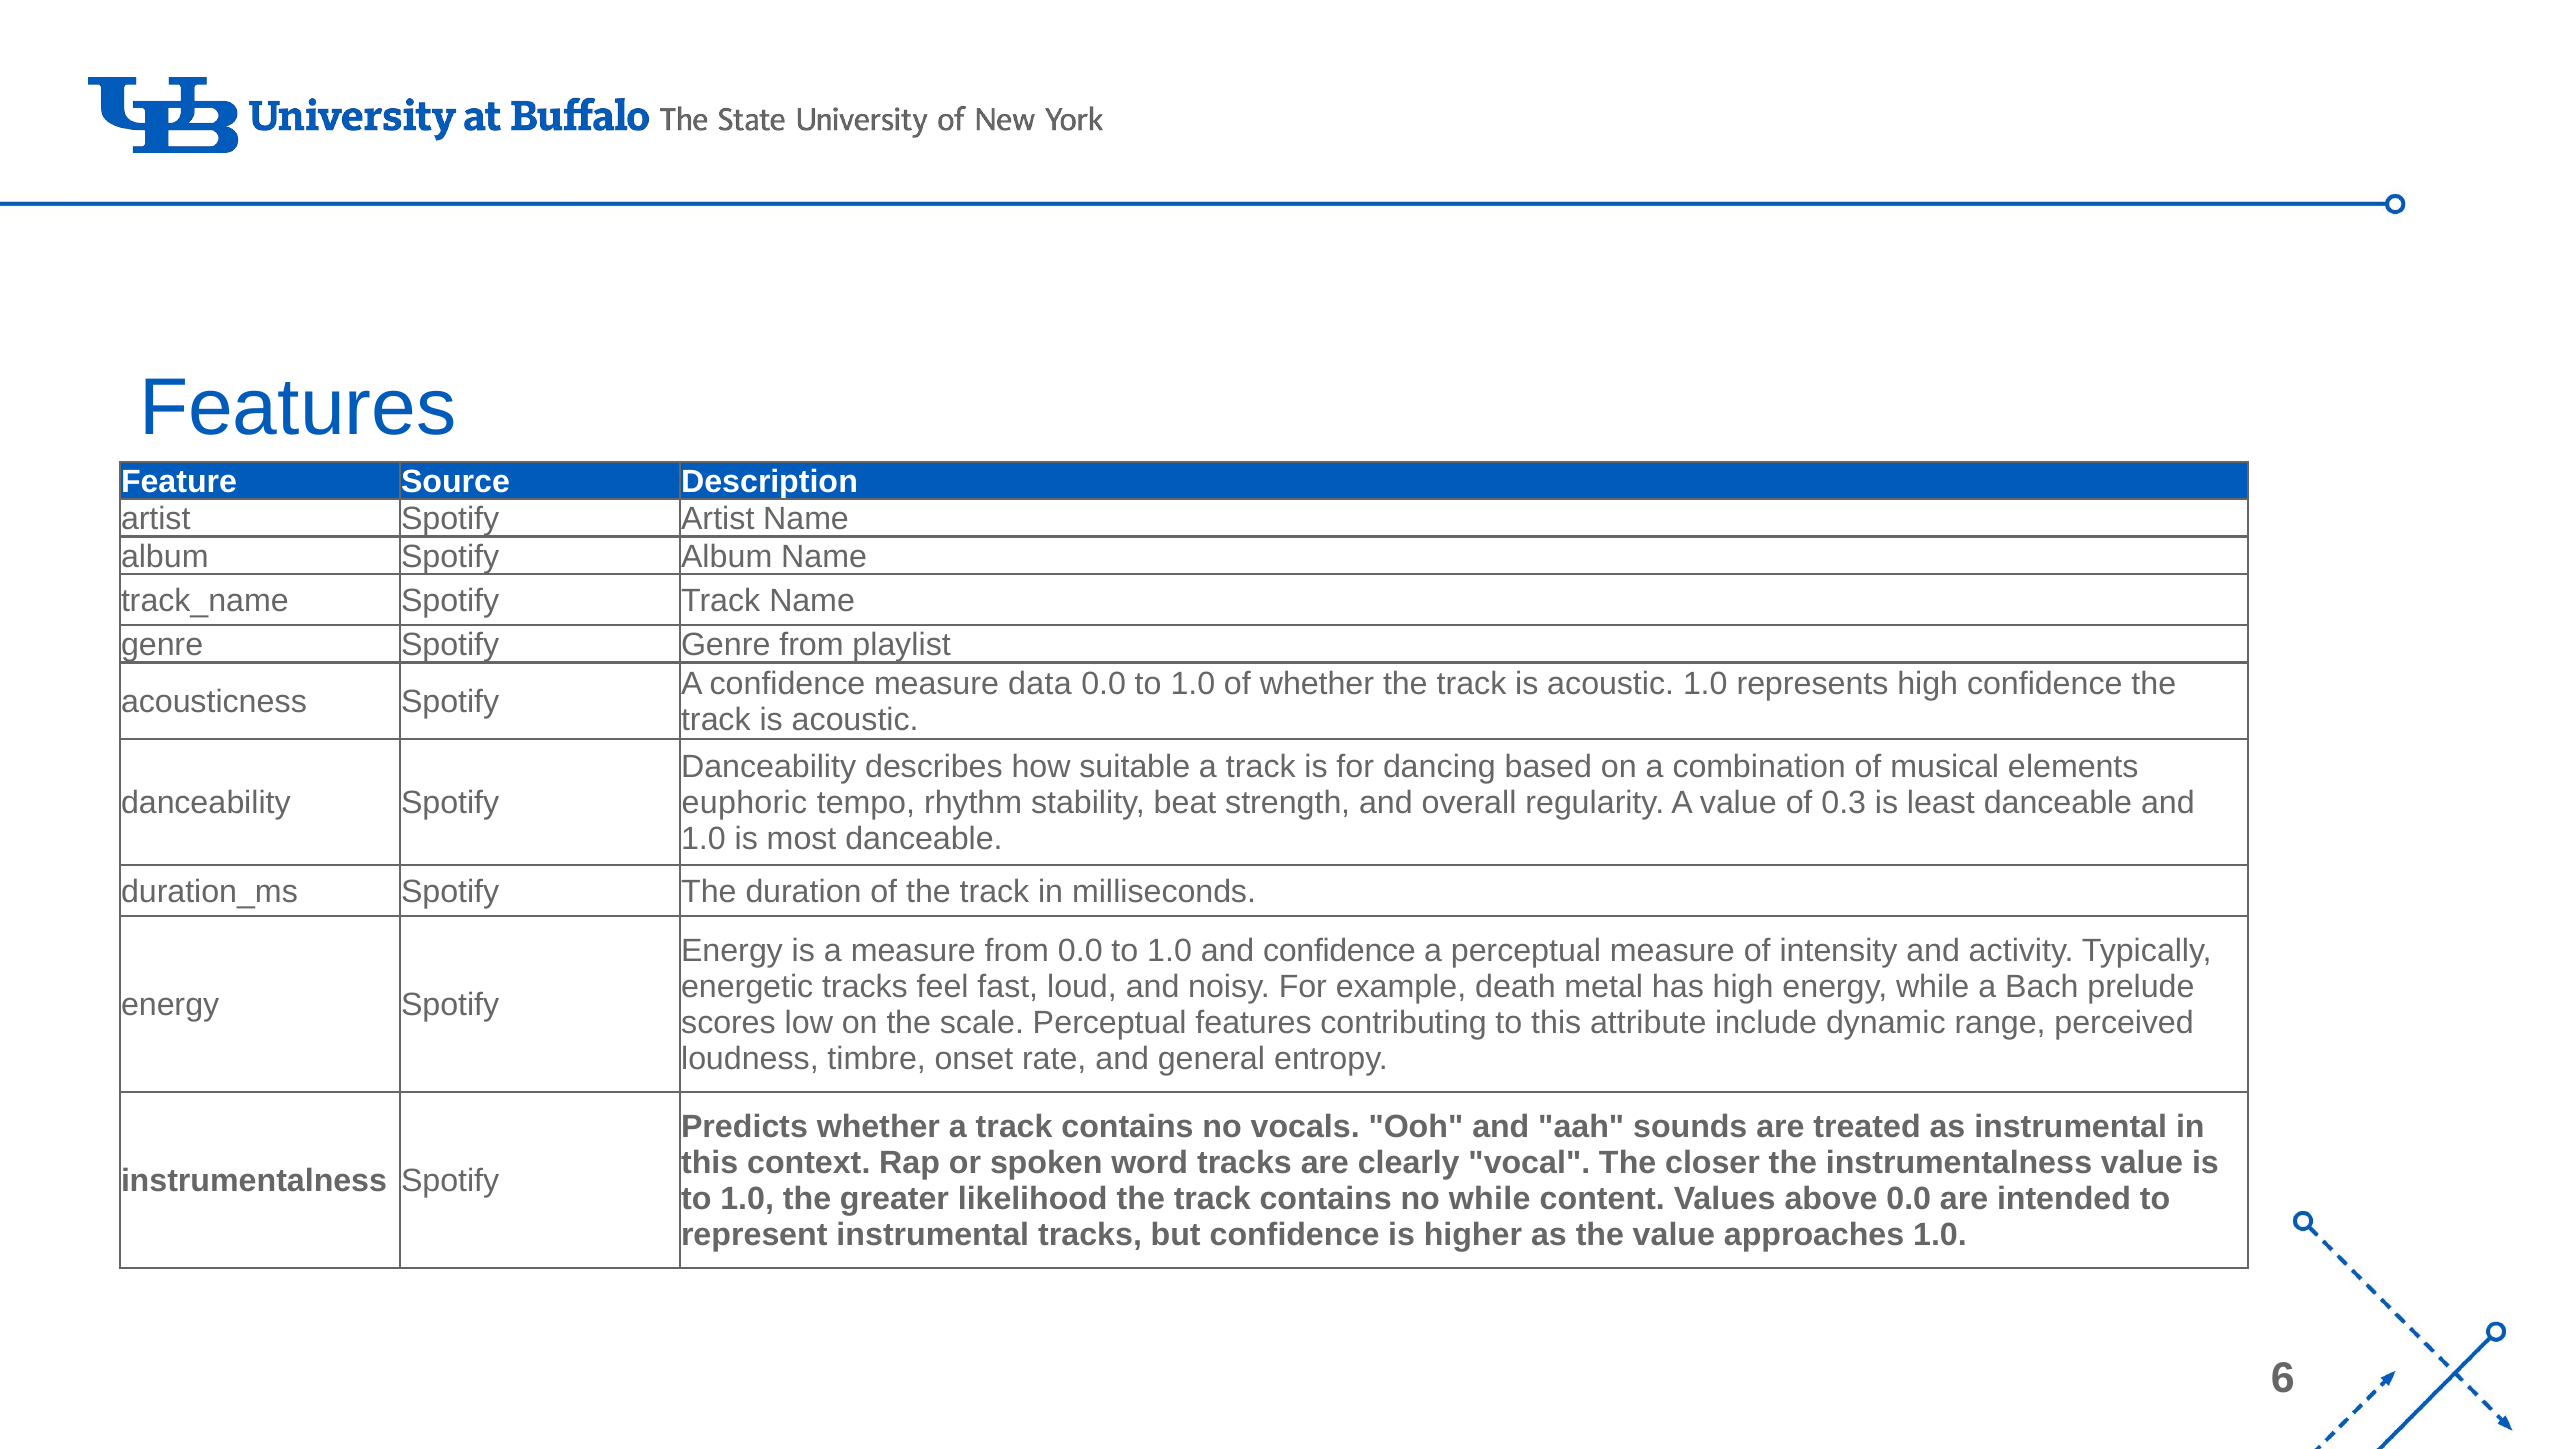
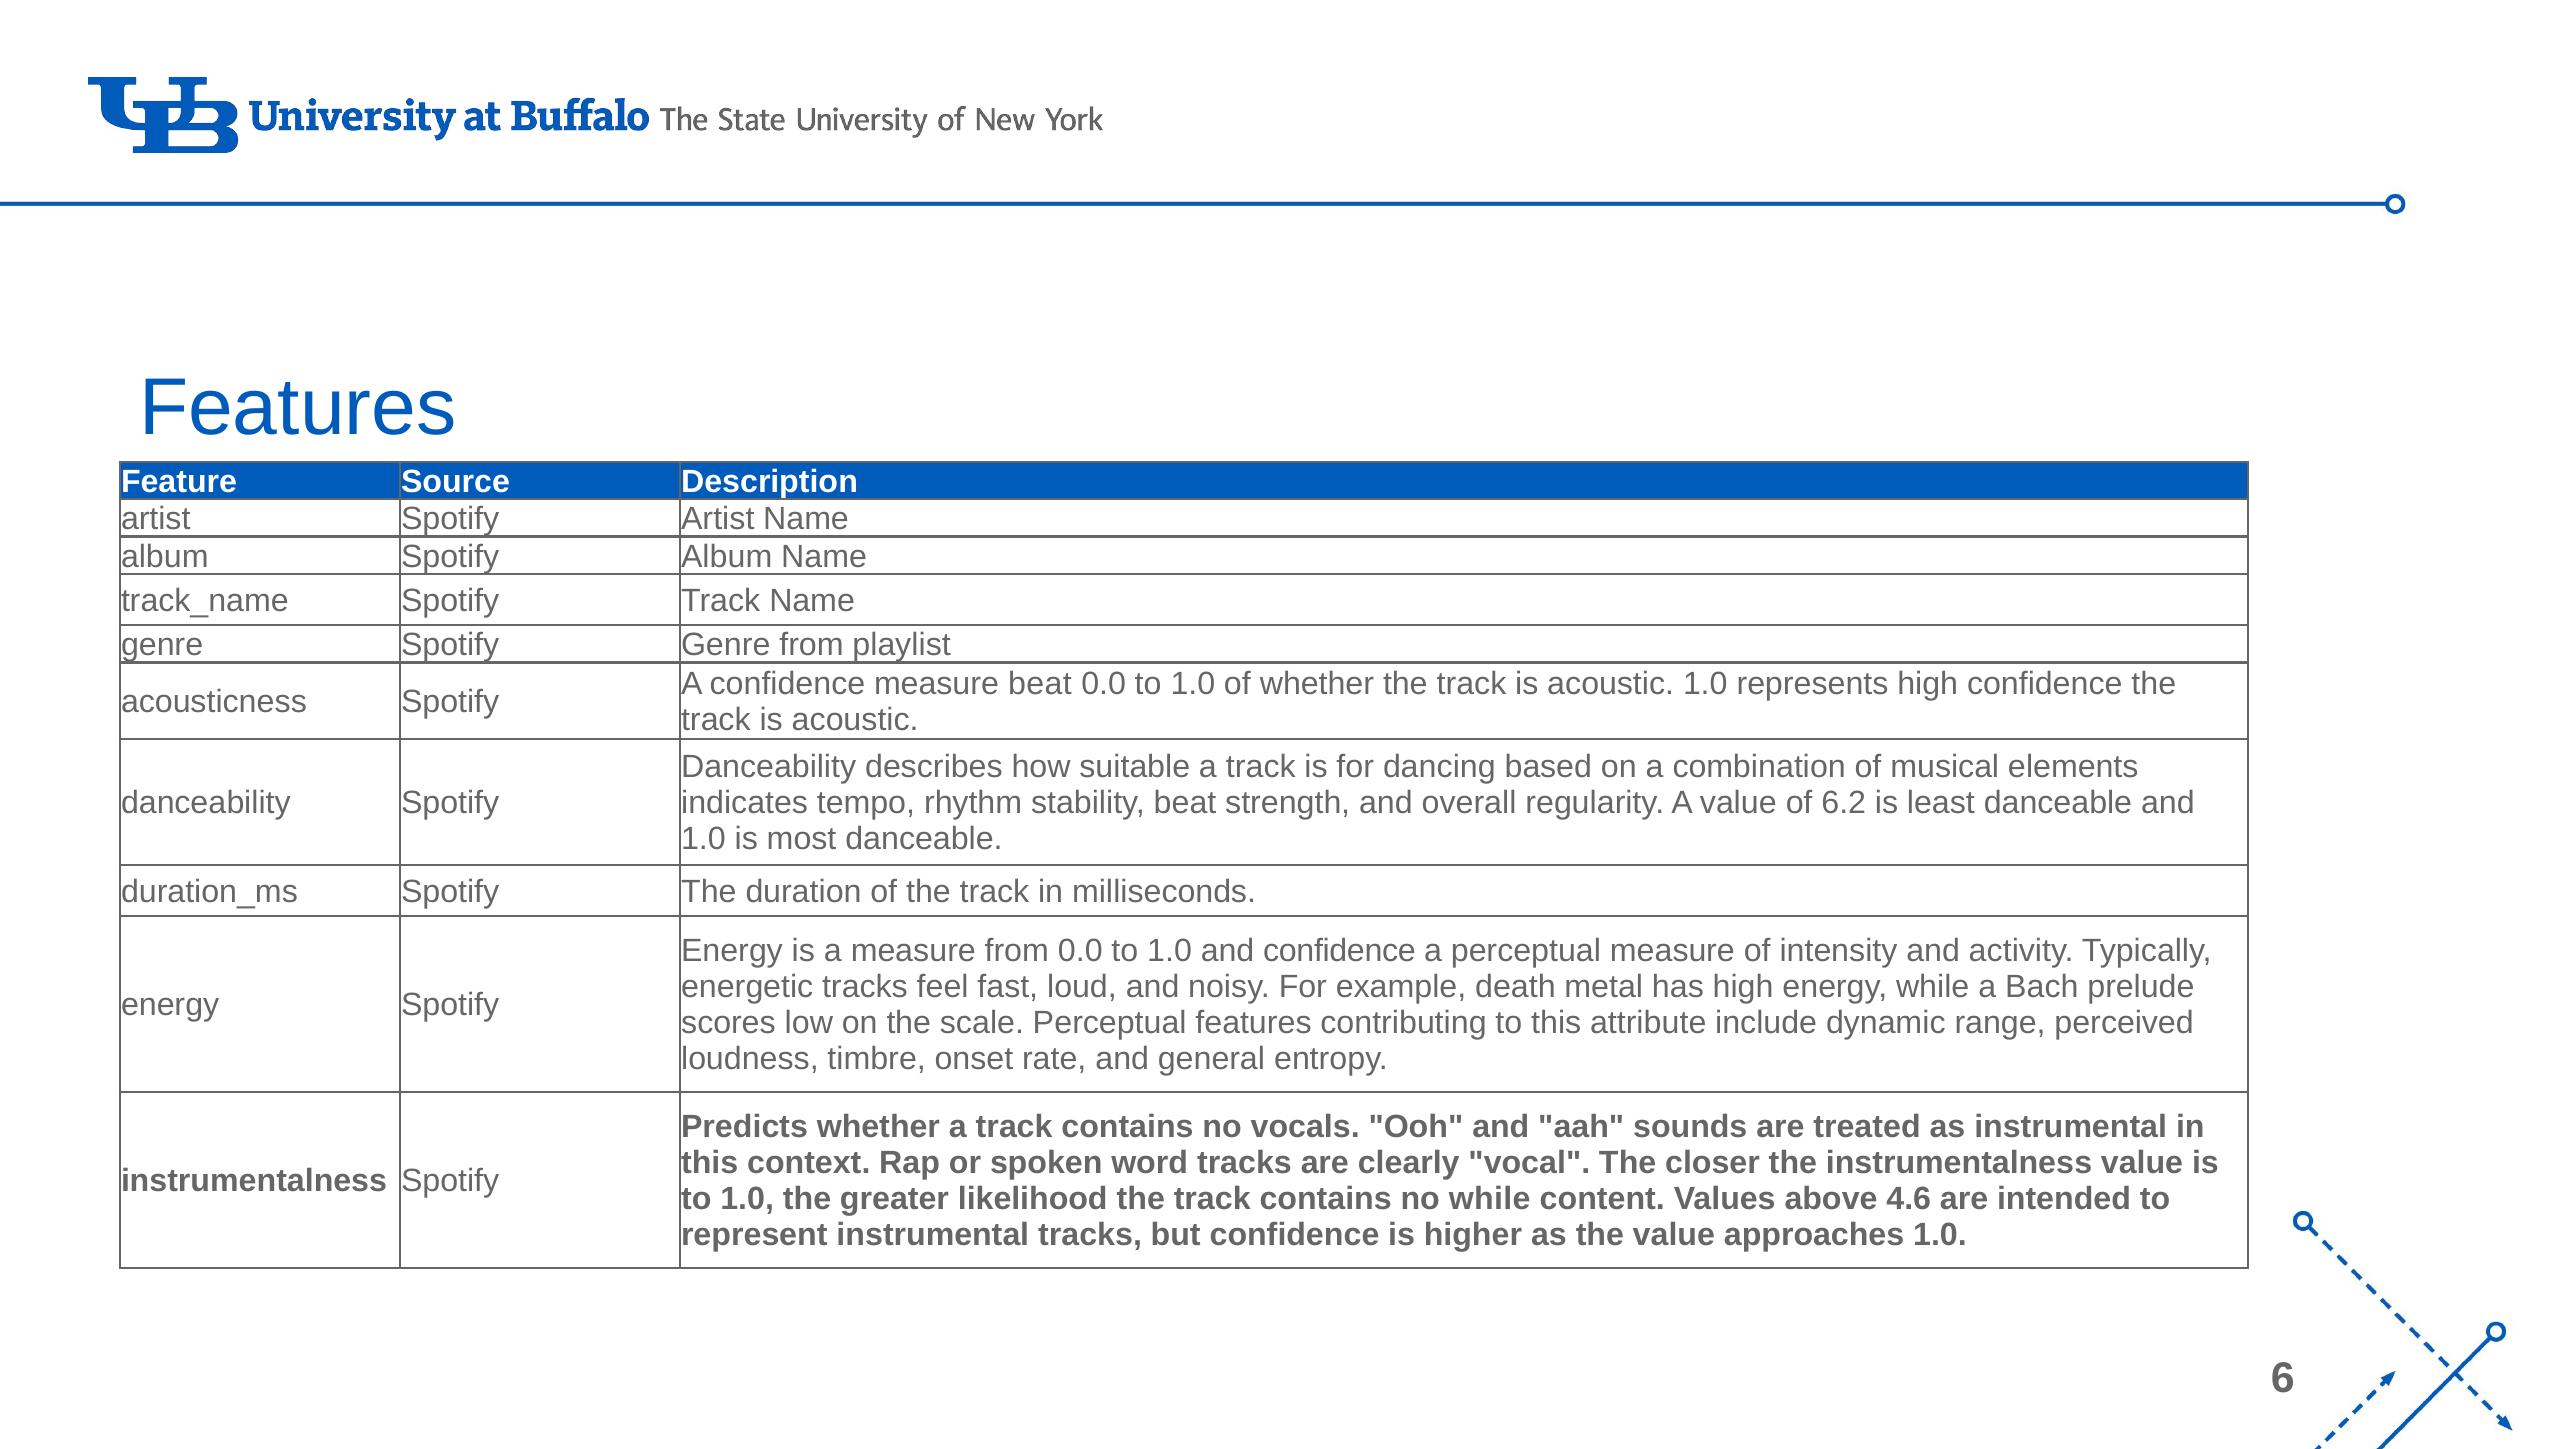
measure data: data -> beat
euphoric: euphoric -> indicates
0.3: 0.3 -> 6.2
above 0.0: 0.0 -> 4.6
